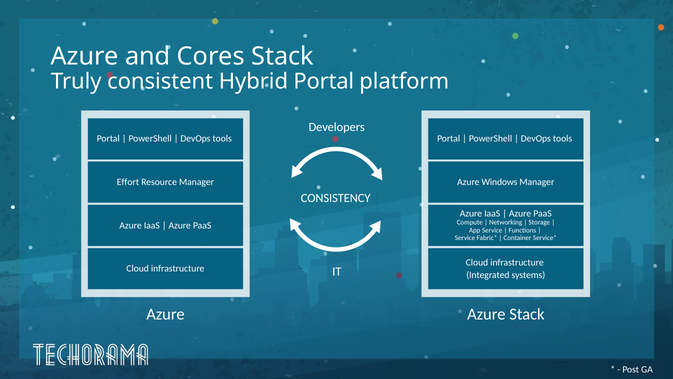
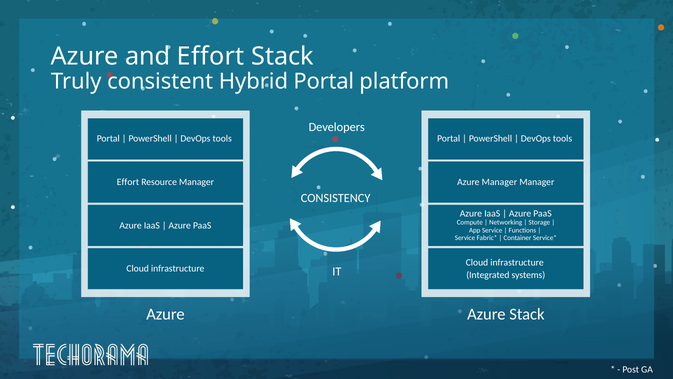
and Cores: Cores -> Effort
Azure Windows: Windows -> Manager
